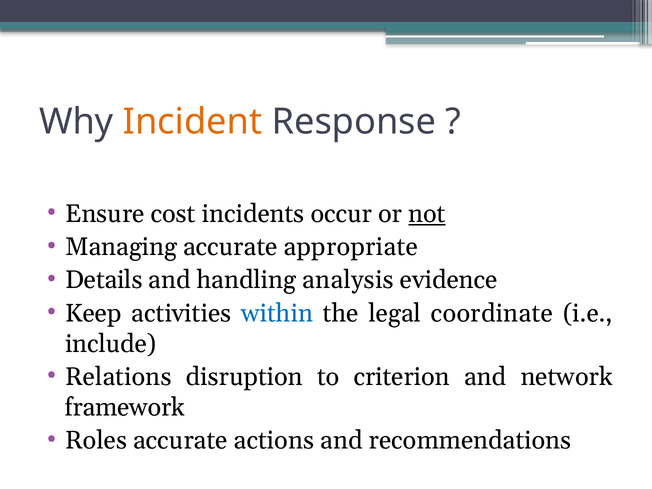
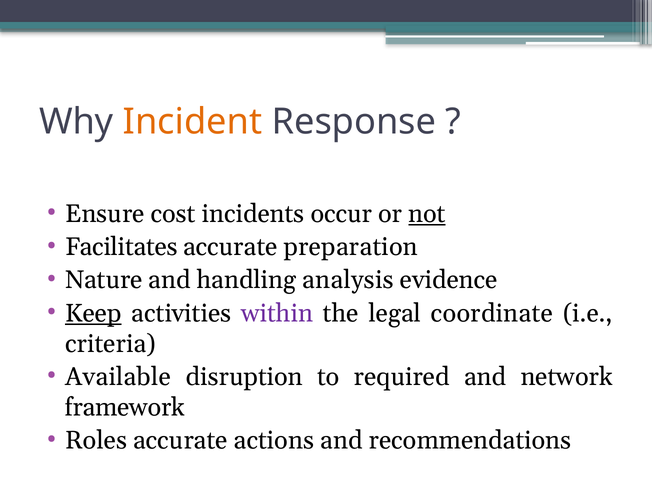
Managing: Managing -> Facilitates
appropriate: appropriate -> preparation
Details: Details -> Nature
Keep underline: none -> present
within colour: blue -> purple
include: include -> criteria
Relations: Relations -> Available
criterion: criterion -> required
